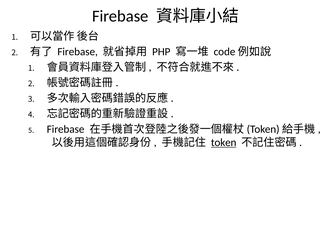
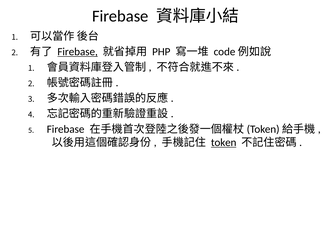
Firebase at (78, 52) underline: none -> present
